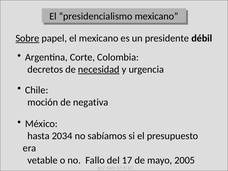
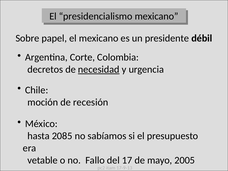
Sobre underline: present -> none
negativa: negativa -> recesión
2034: 2034 -> 2085
